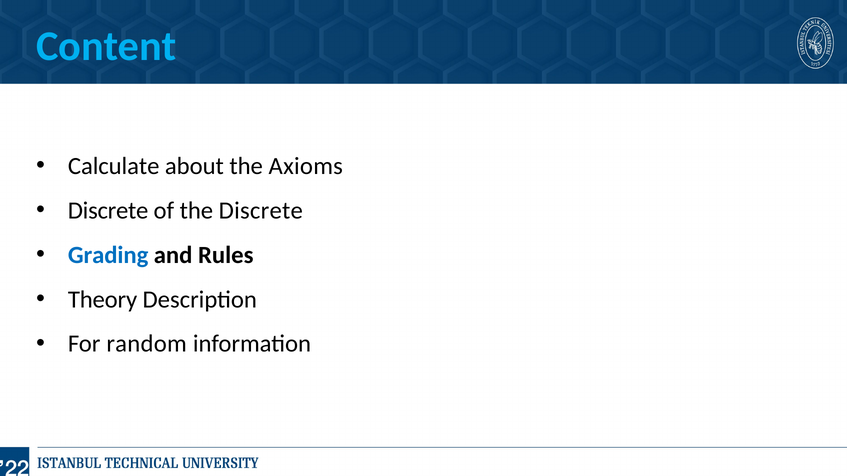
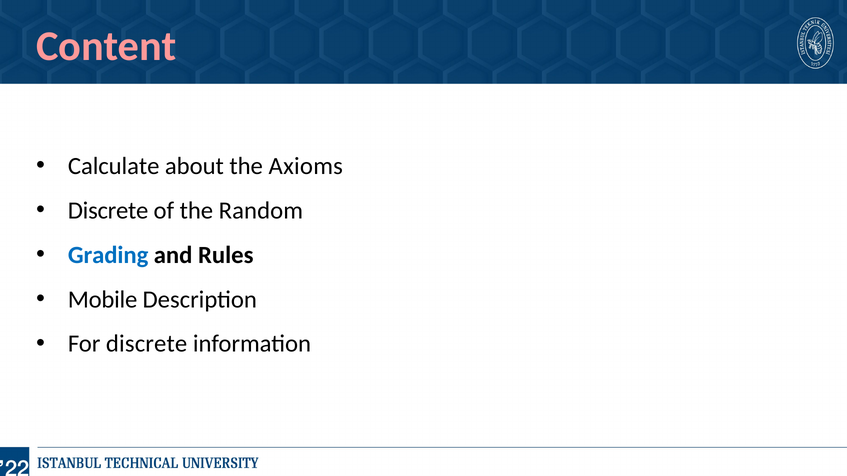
Content colour: light blue -> pink
the Discrete: Discrete -> Random
Theory: Theory -> Mobile
For random: random -> discrete
